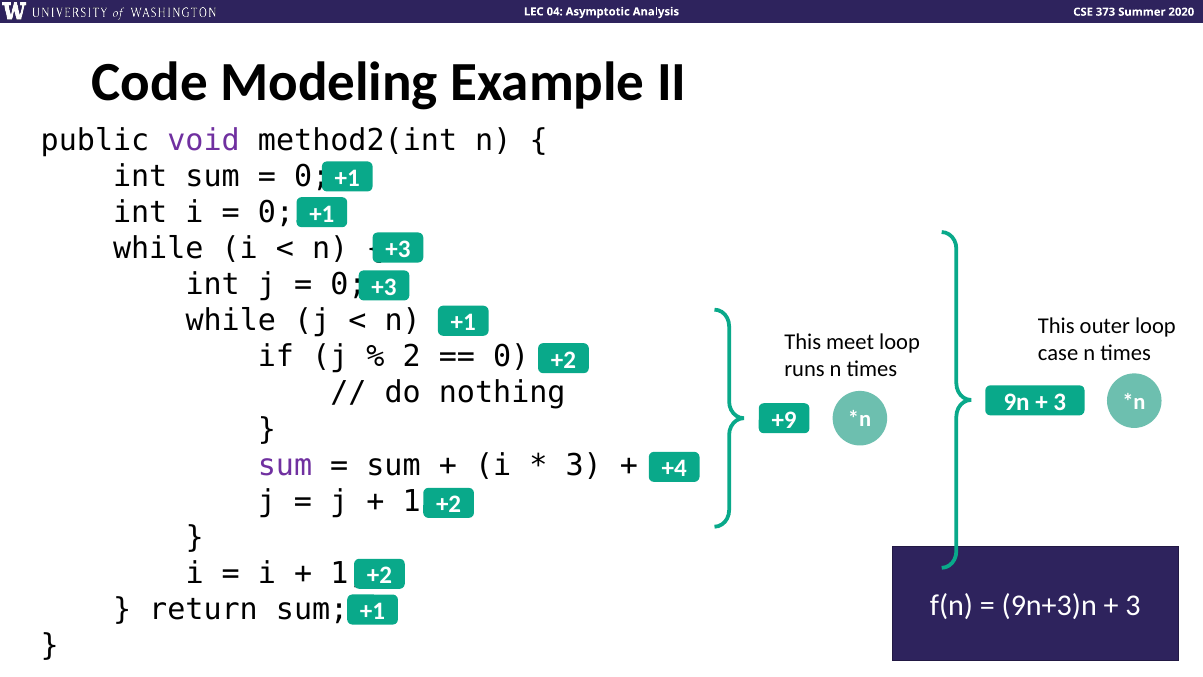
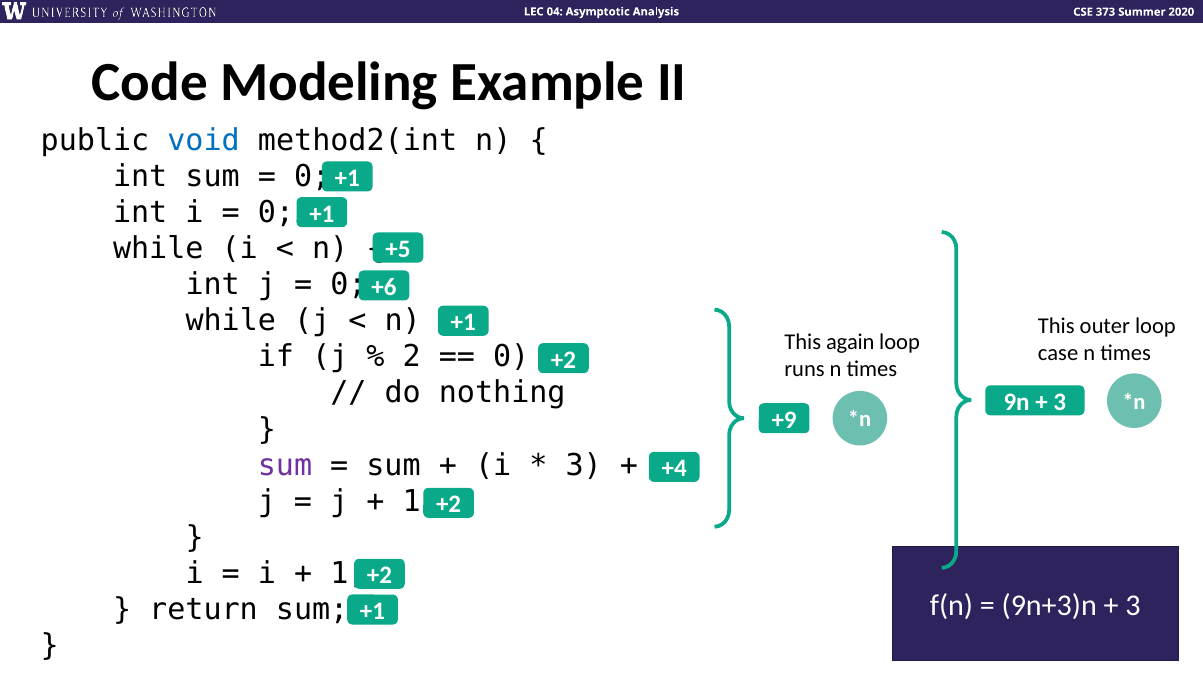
void colour: purple -> blue
+3 at (398, 249): +3 -> +5
+3 at (384, 287): +3 -> +6
meet: meet -> again
